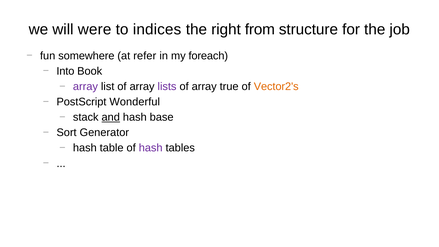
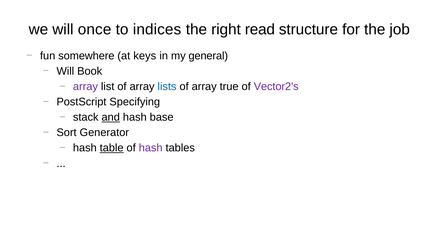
were: were -> once
from: from -> read
refer: refer -> keys
foreach: foreach -> general
Into at (65, 71): Into -> Will
lists colour: purple -> blue
Vector2's colour: orange -> purple
Wonderful: Wonderful -> Specifying
table underline: none -> present
